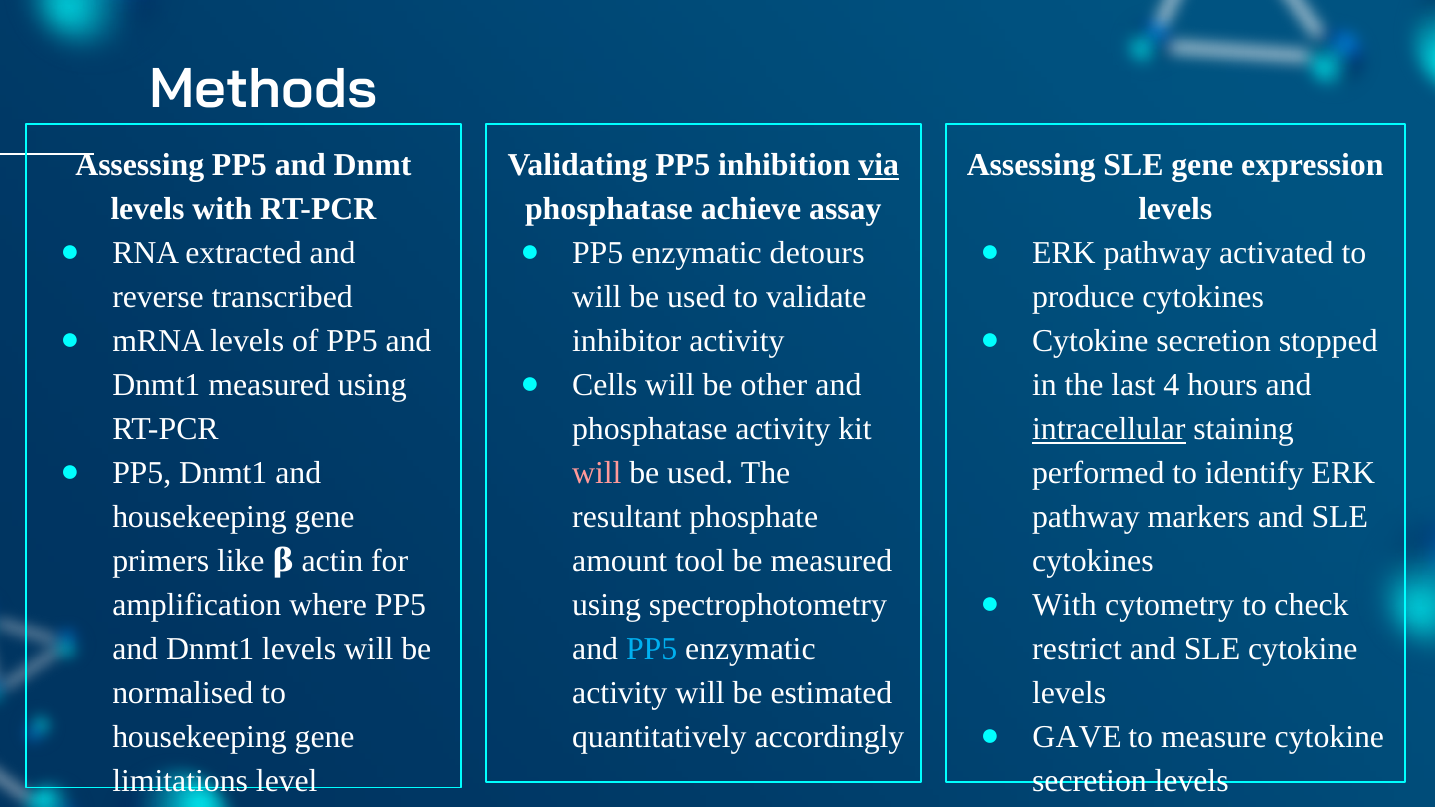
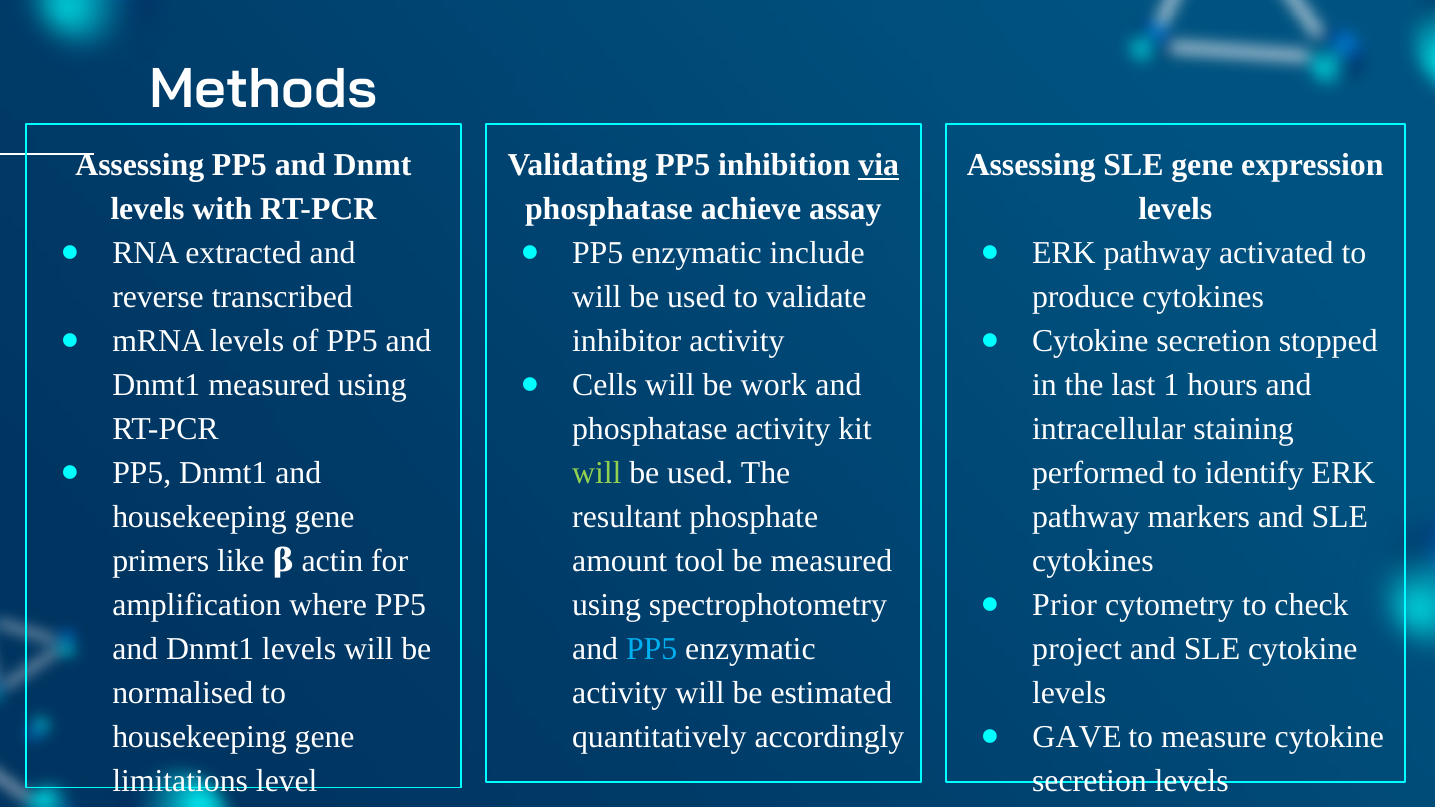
detours: detours -> include
other: other -> work
4: 4 -> 1
intracellular underline: present -> none
will at (597, 473) colour: pink -> light green
With at (1065, 605): With -> Prior
restrict: restrict -> project
